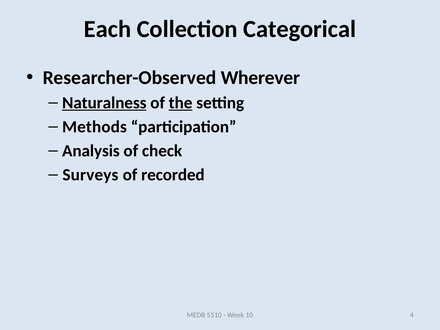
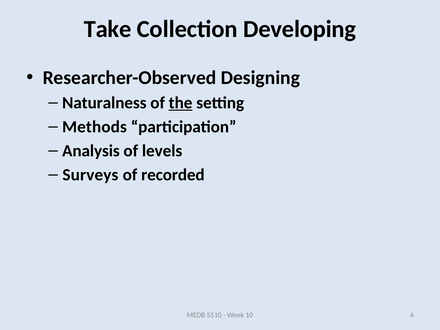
Each: Each -> Take
Categorical: Categorical -> Developing
Wherever: Wherever -> Designing
Naturalness underline: present -> none
check: check -> levels
